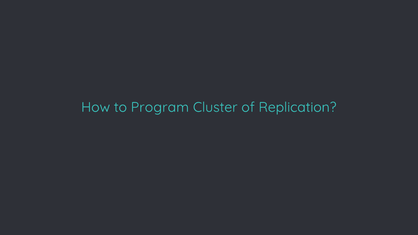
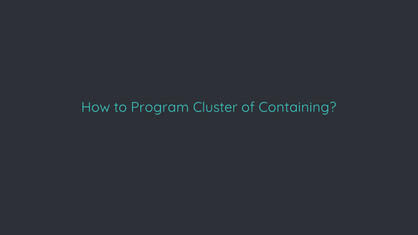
Replication: Replication -> Containing
